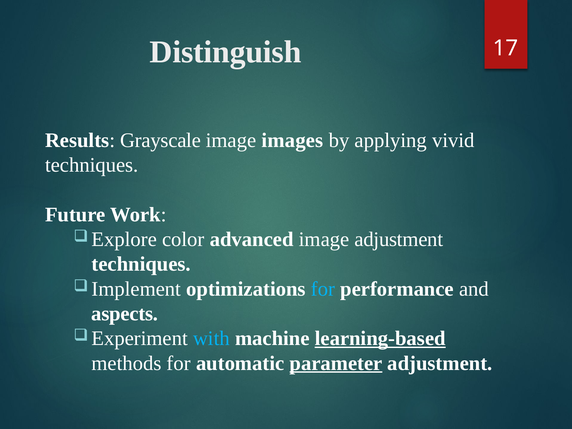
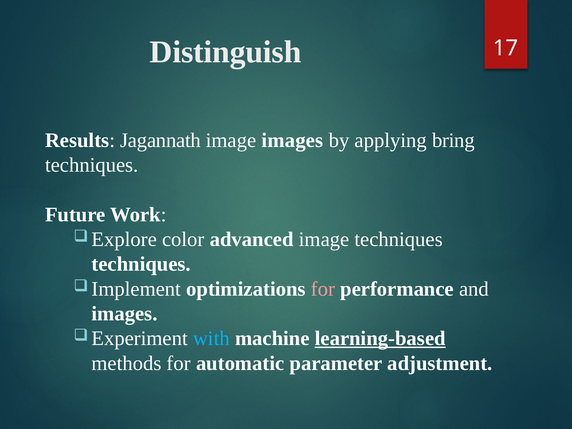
Grayscale: Grayscale -> Jagannath
vivid: vivid -> bring
image adjustment: adjustment -> techniques
for at (323, 289) colour: light blue -> pink
aspects at (125, 314): aspects -> images
parameter underline: present -> none
